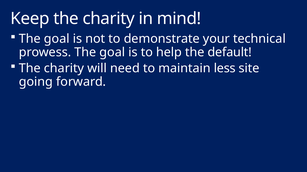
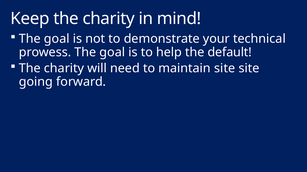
maintain less: less -> site
